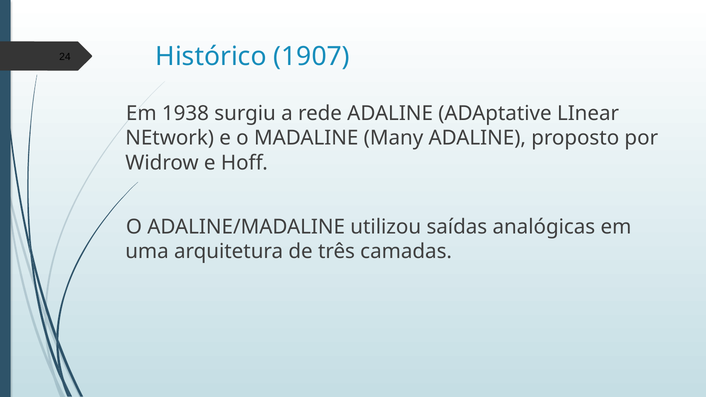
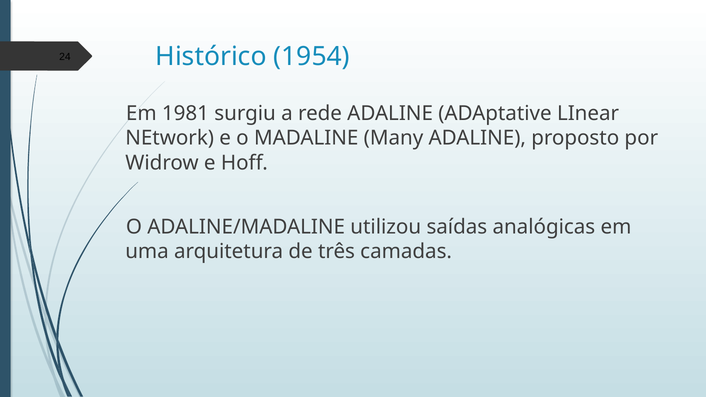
1907: 1907 -> 1954
1938: 1938 -> 1981
